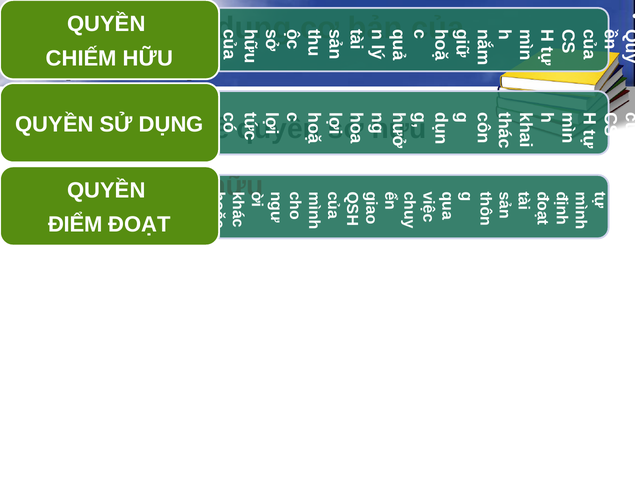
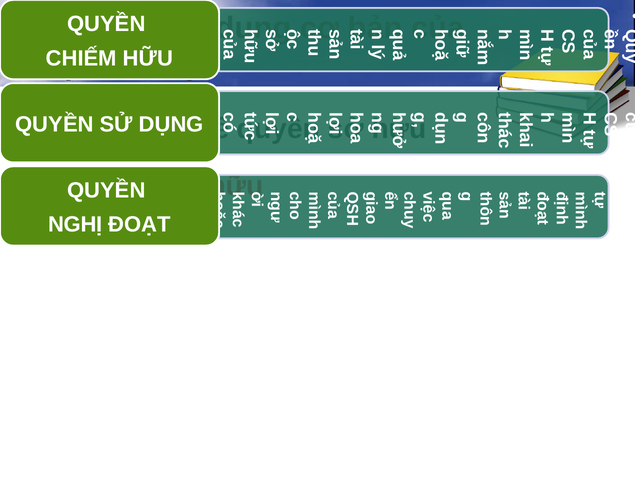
ĐIỂM: ĐIỂM -> NGHỊ
